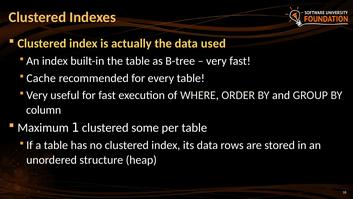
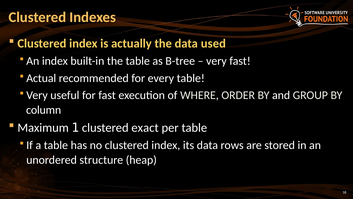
Cache: Cache -> Actual
some: some -> exact
